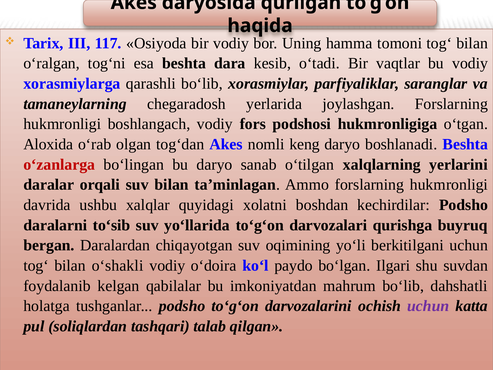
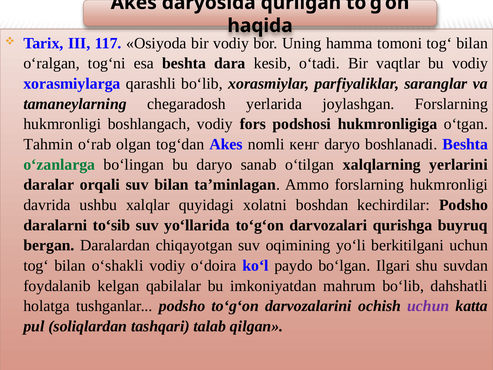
Aloxida: Aloxida -> Tahmin
keng: keng -> кенг
o‘zanlarga colour: red -> green
